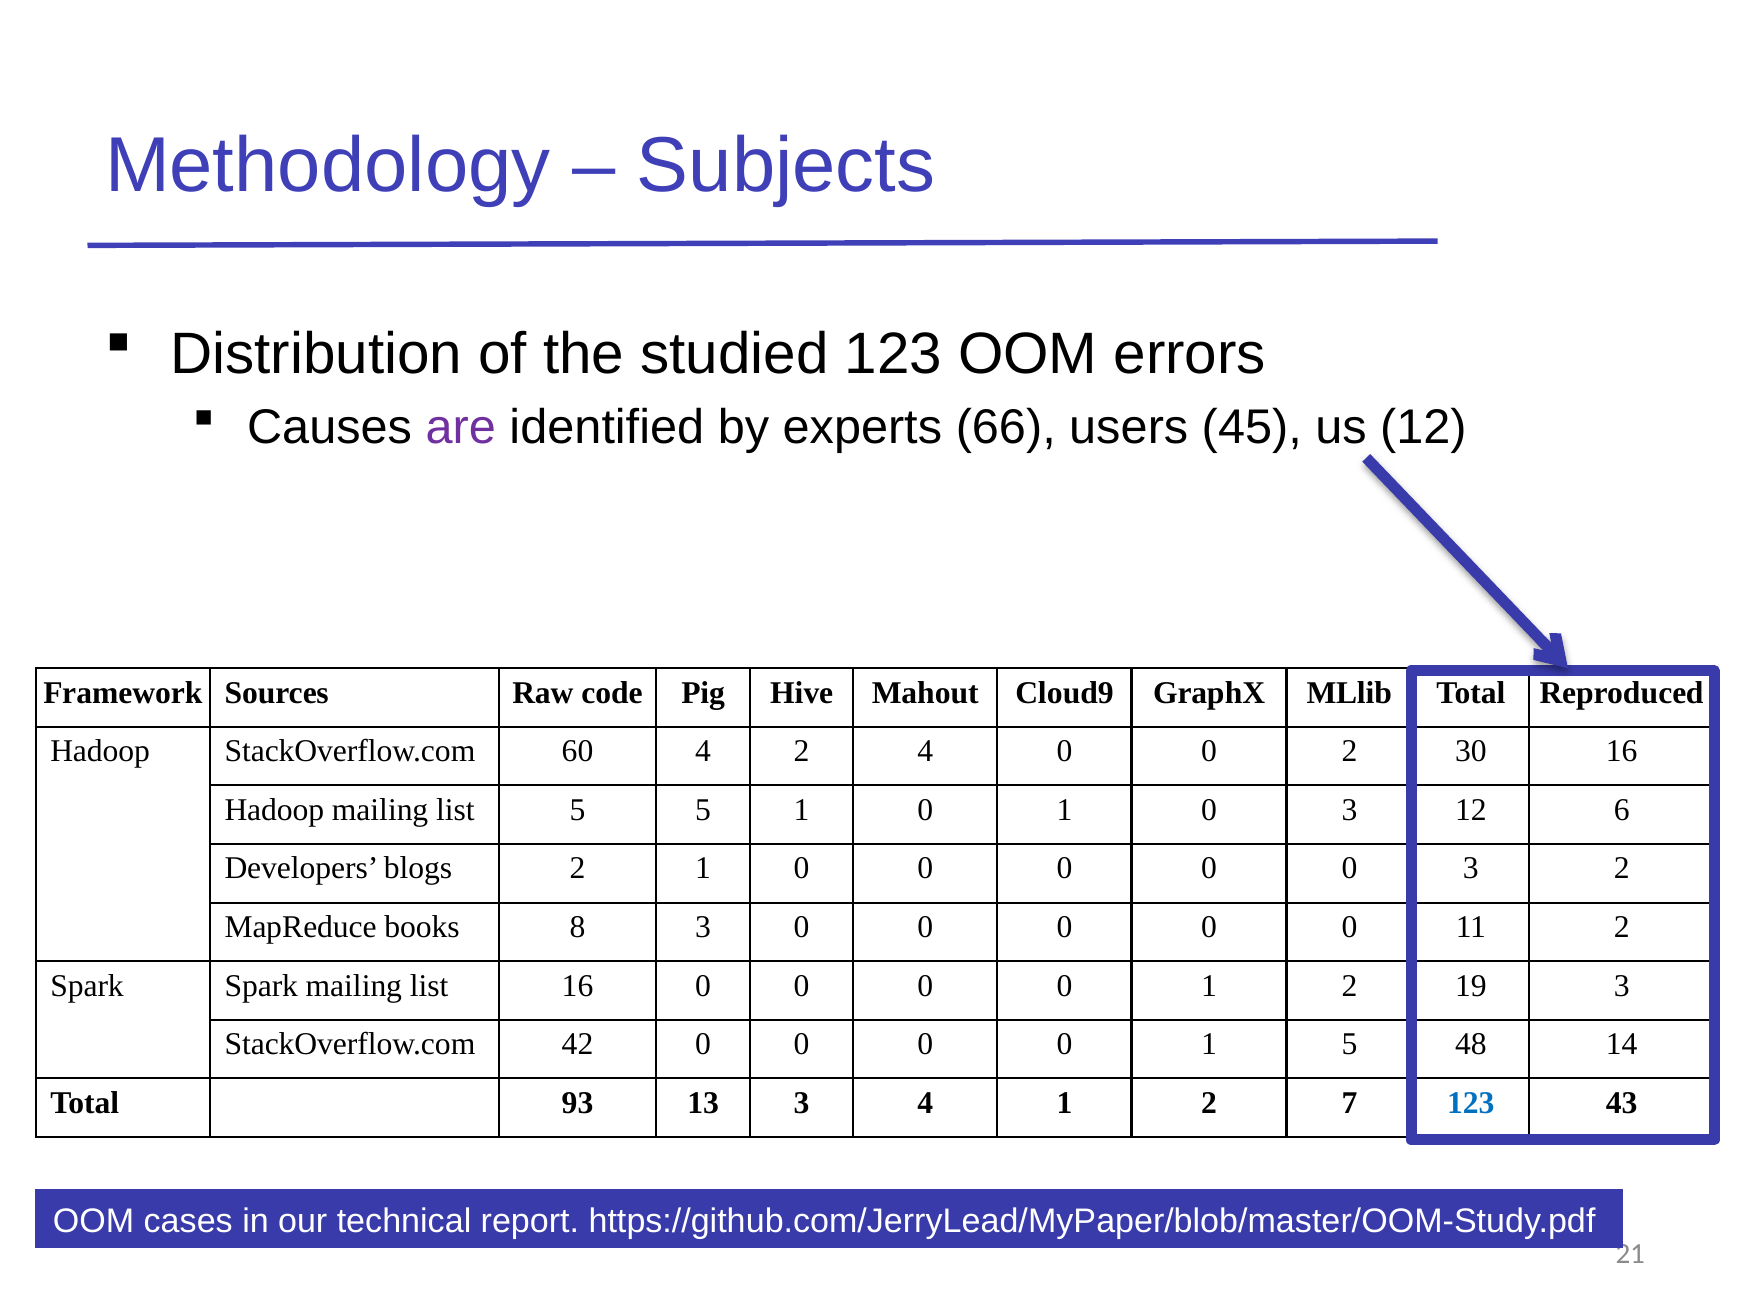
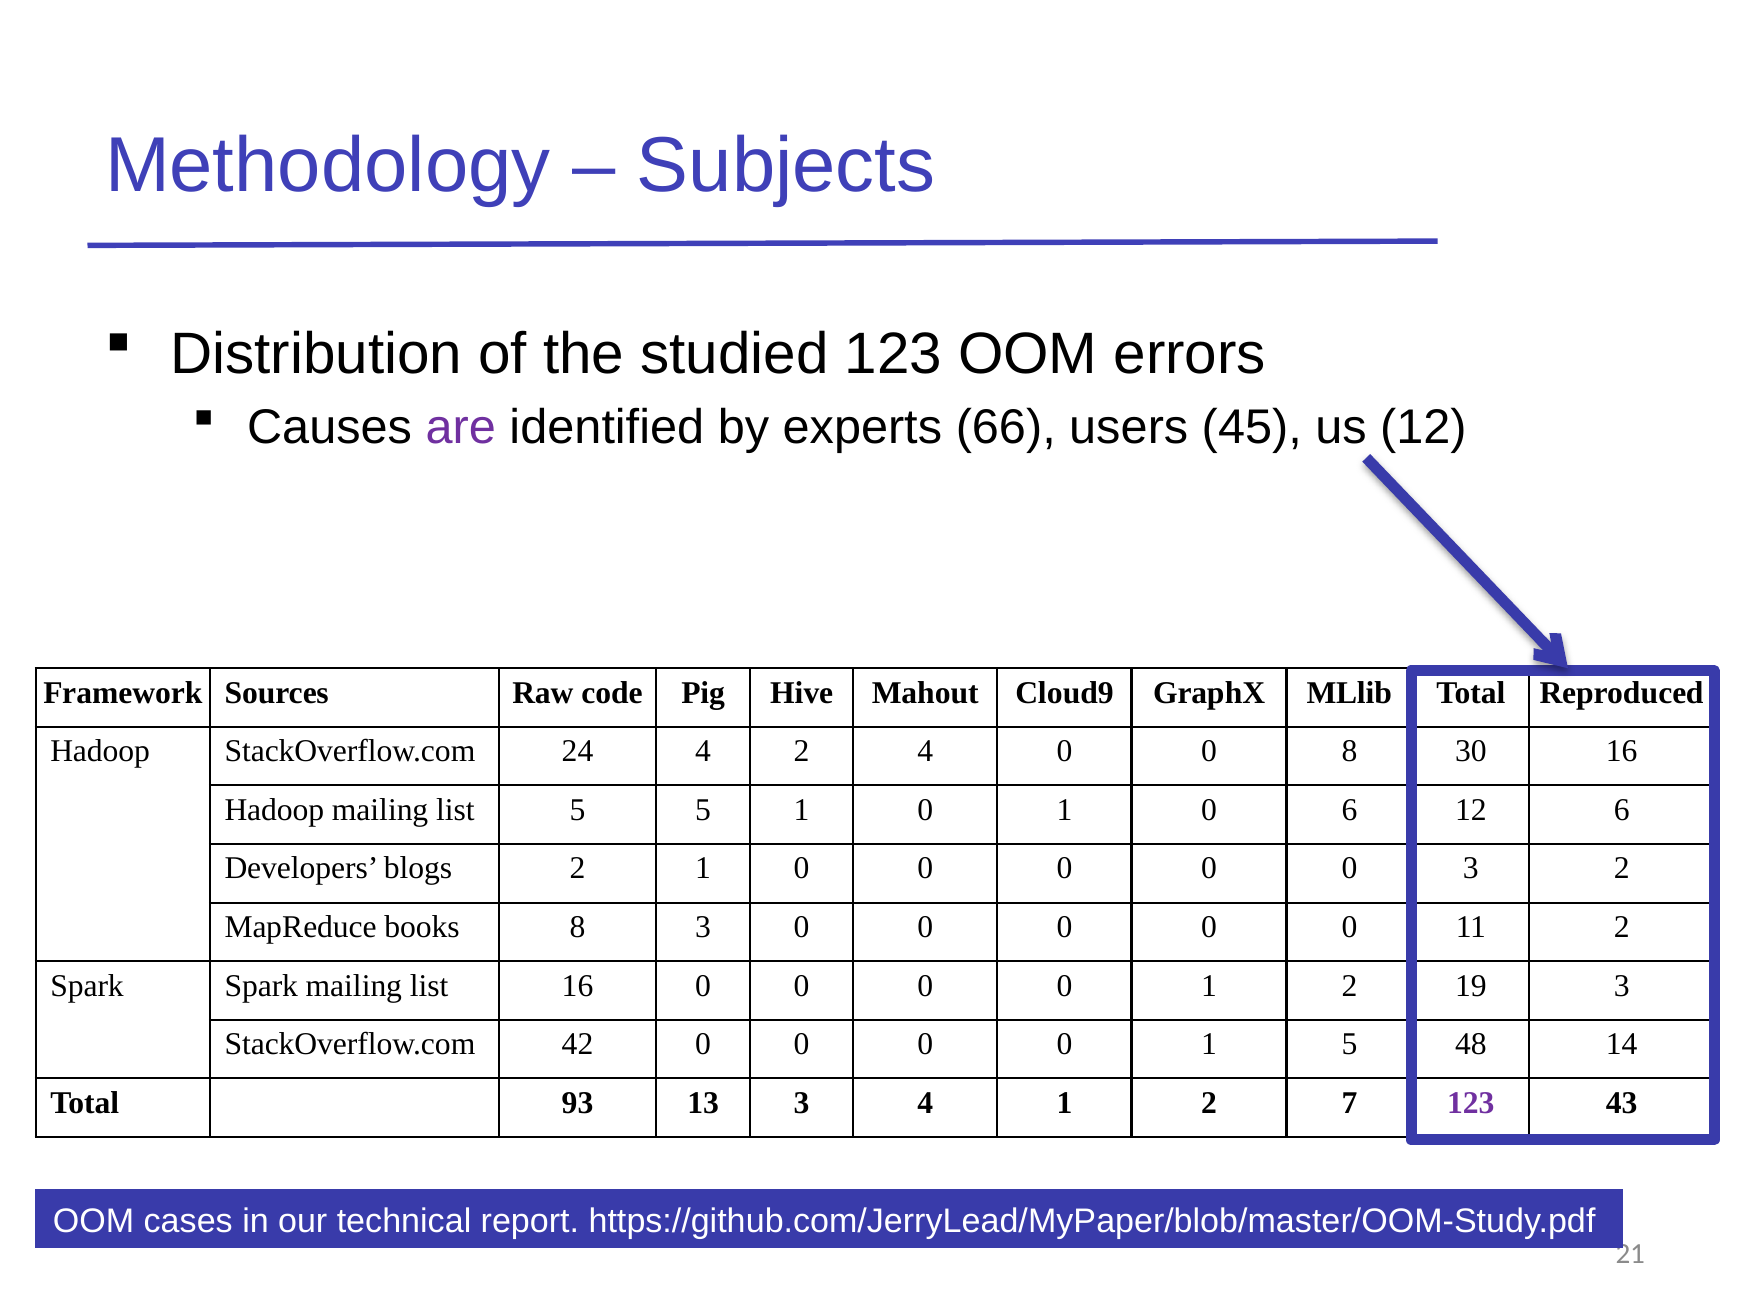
60: 60 -> 24
0 2: 2 -> 8
1 0 3: 3 -> 6
123 at (1471, 1102) colour: blue -> purple
